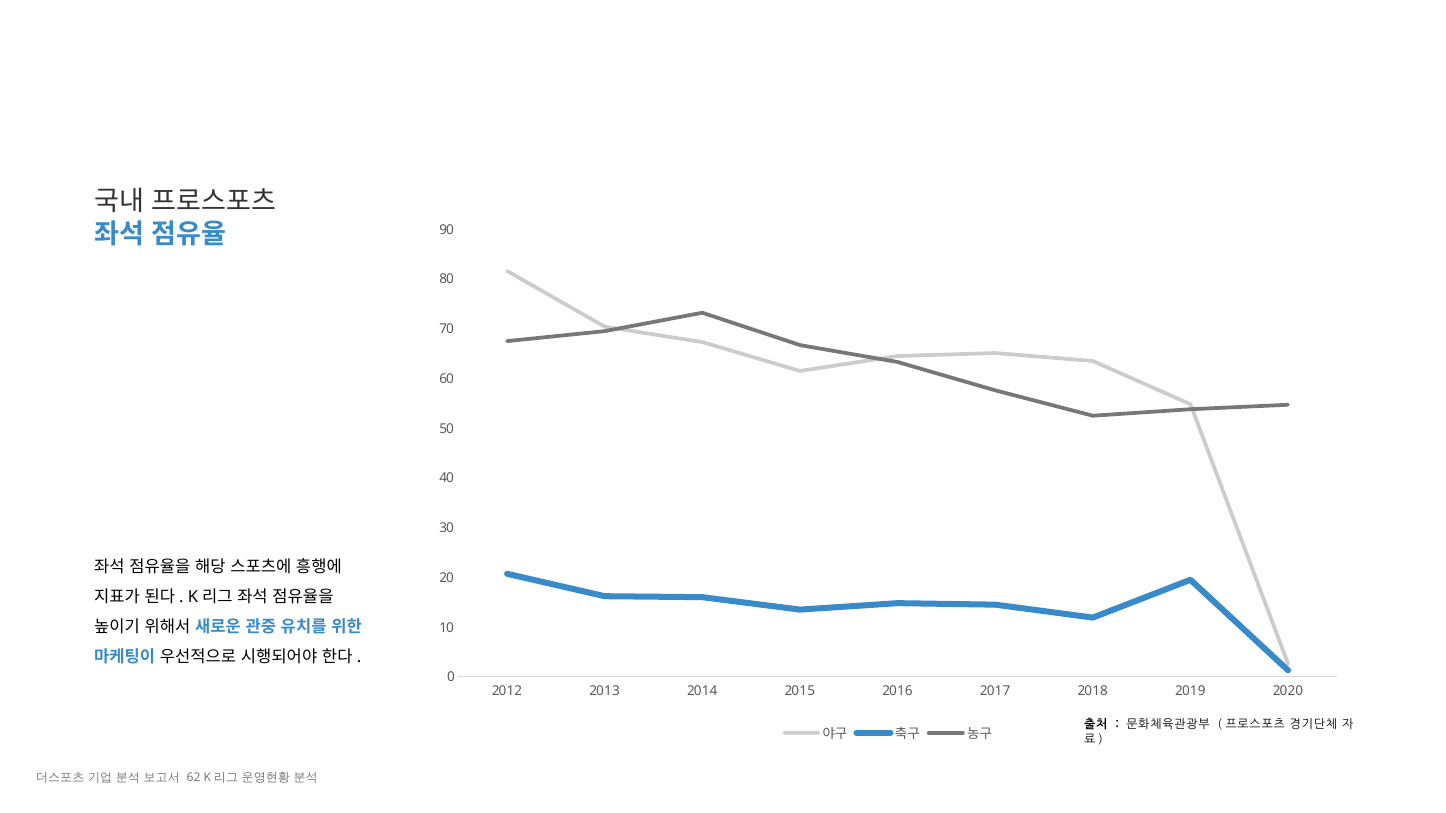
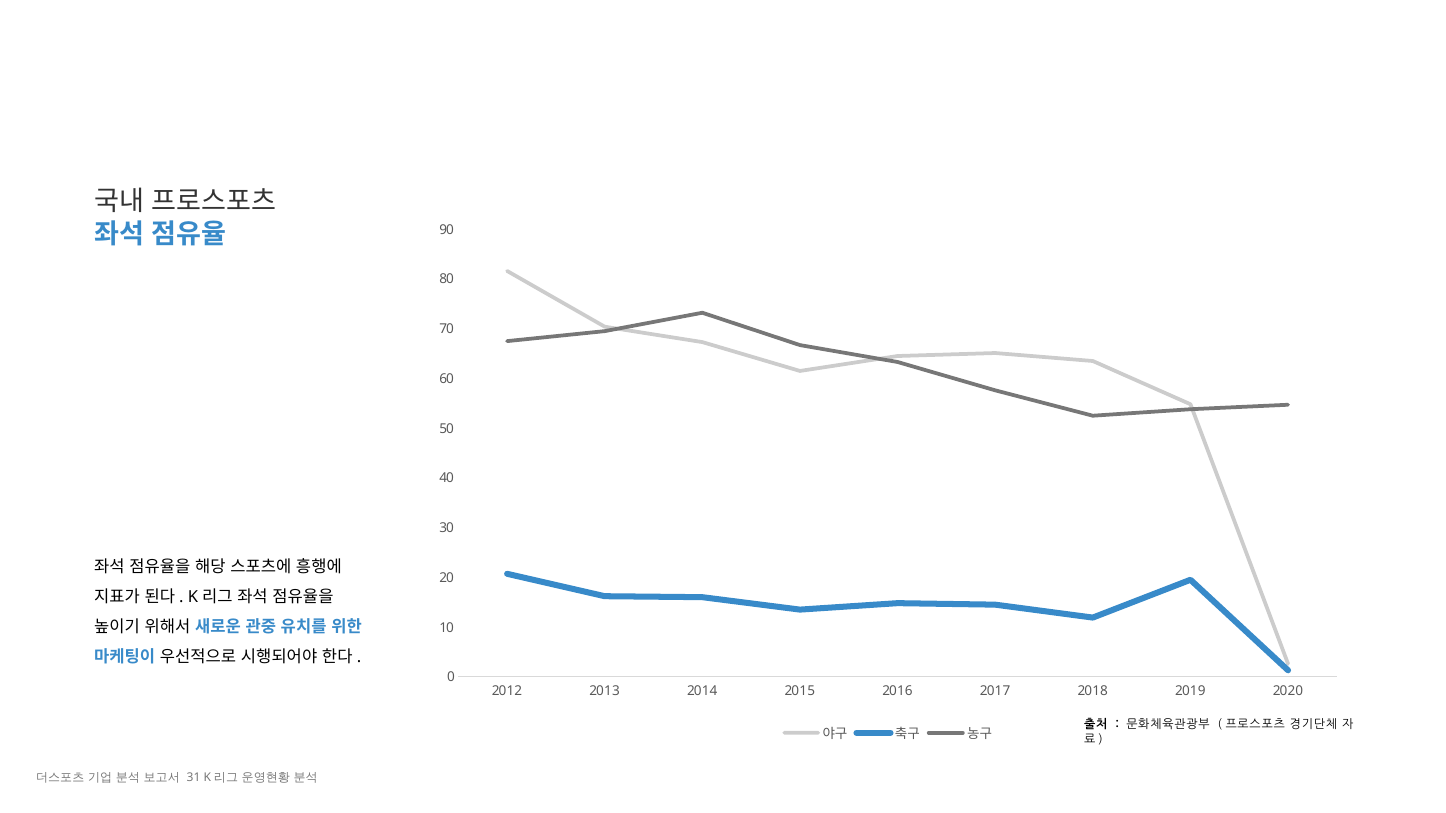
62: 62 -> 31
